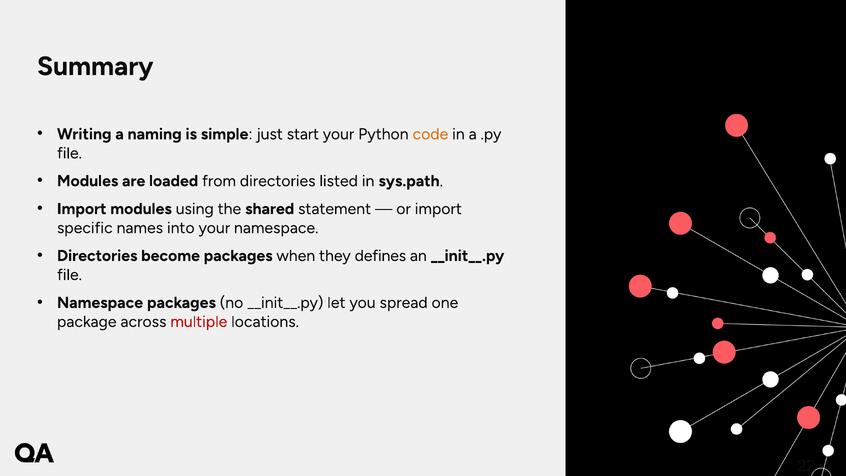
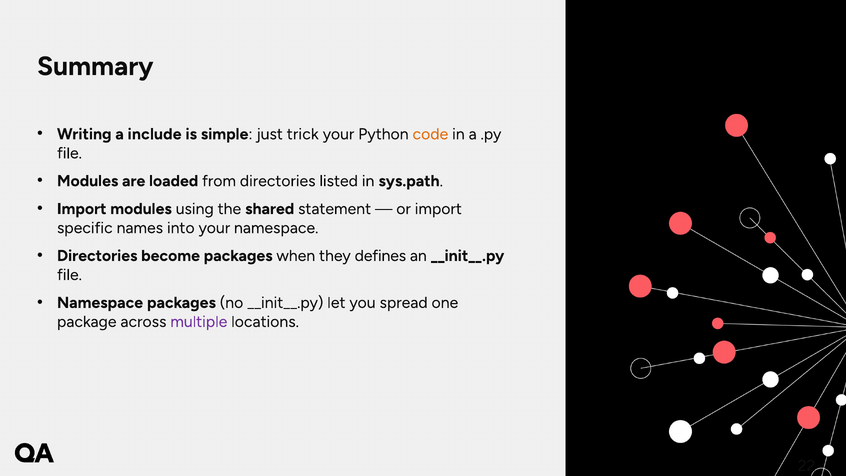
naming: naming -> include
start: start -> trick
multiple colour: red -> purple
